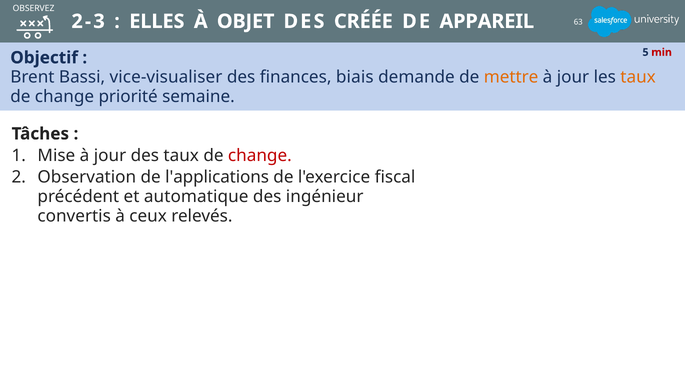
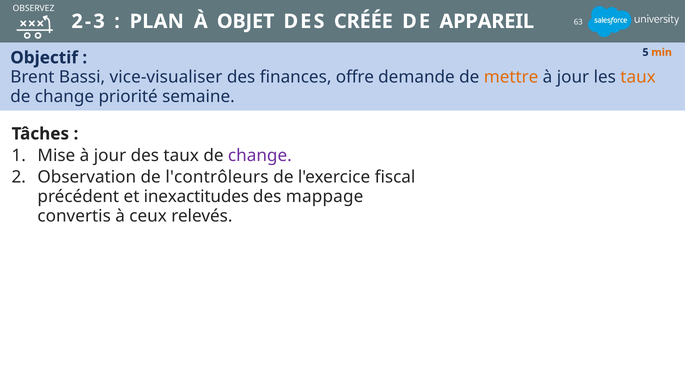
ELLES: ELLES -> PLAN
min colour: red -> orange
biais: biais -> offre
change at (260, 156) colour: red -> purple
l'applications: l'applications -> l'contrôleurs
automatique: automatique -> inexactitudes
ingénieur: ingénieur -> mappage
